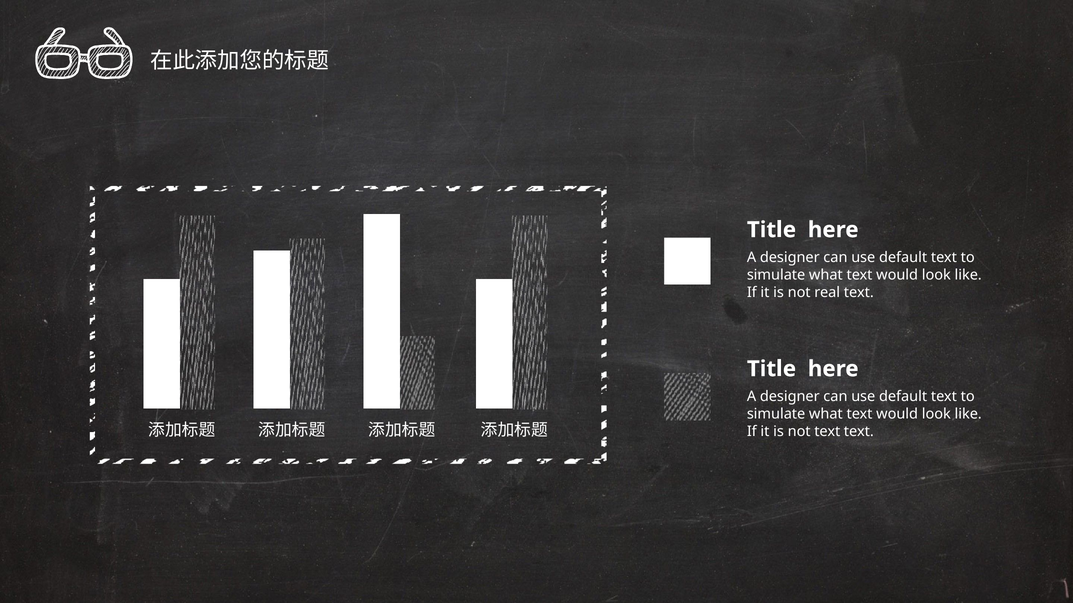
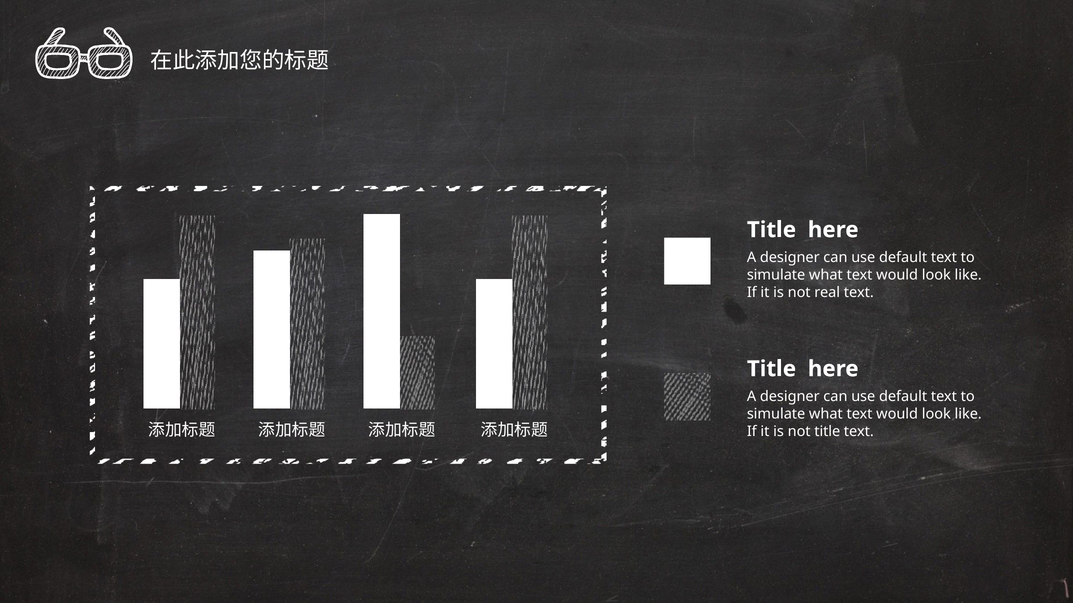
not text: text -> title
